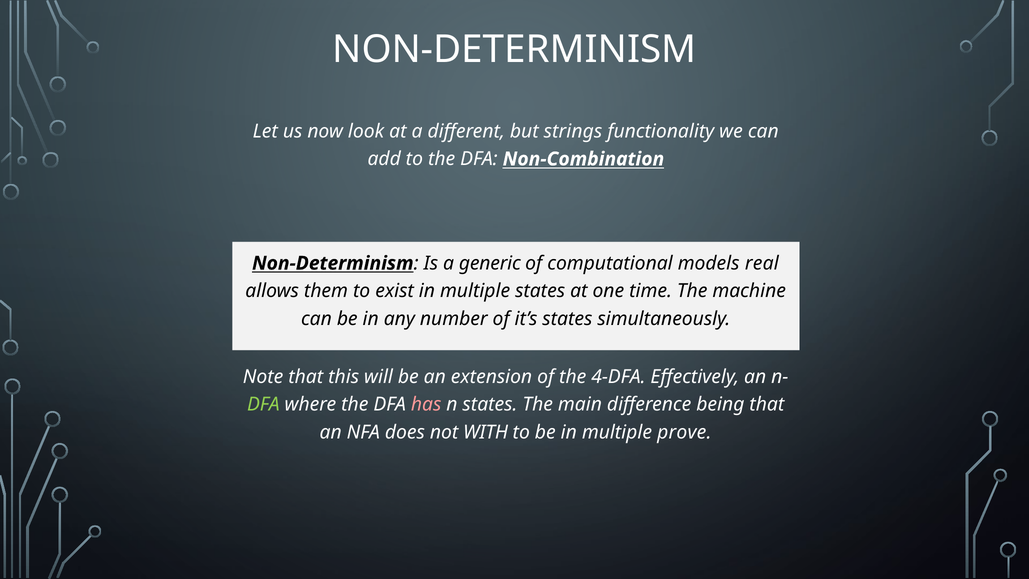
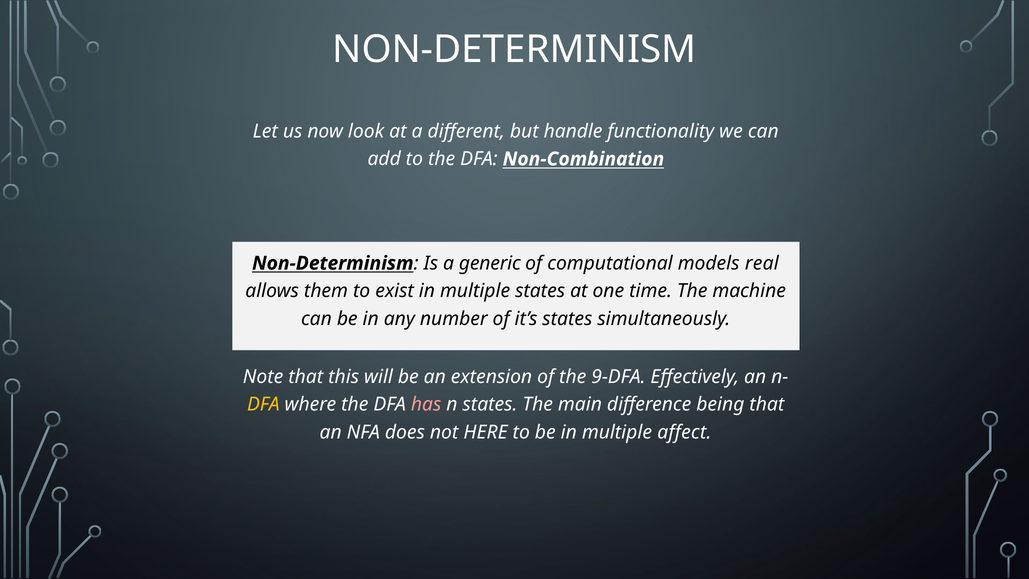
strings: strings -> handle
4-DFA: 4-DFA -> 9-DFA
DFA at (263, 404) colour: light green -> yellow
WITH: WITH -> HERE
prove: prove -> affect
